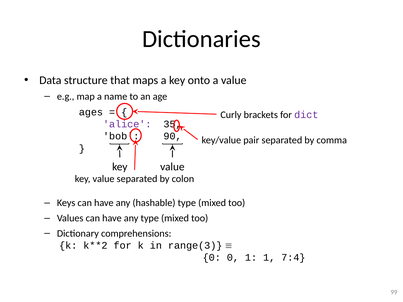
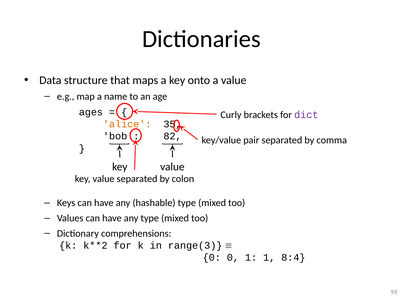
alice colour: purple -> orange
90: 90 -> 82
7:4: 7:4 -> 8:4
